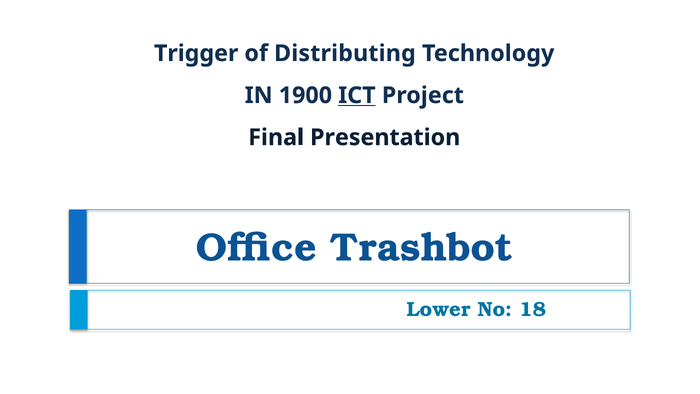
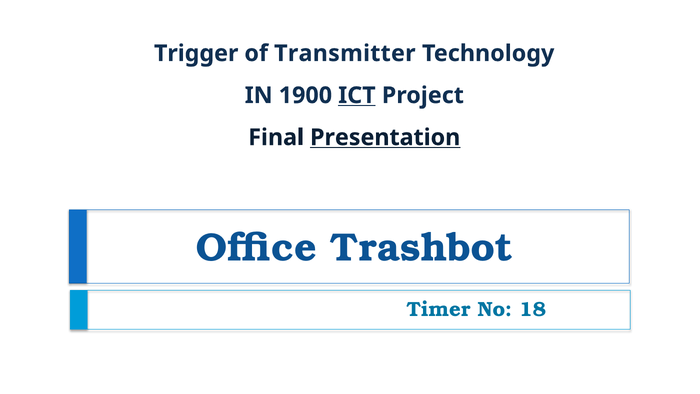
Distributing: Distributing -> Transmitter
Presentation underline: none -> present
Lower: Lower -> Timer
